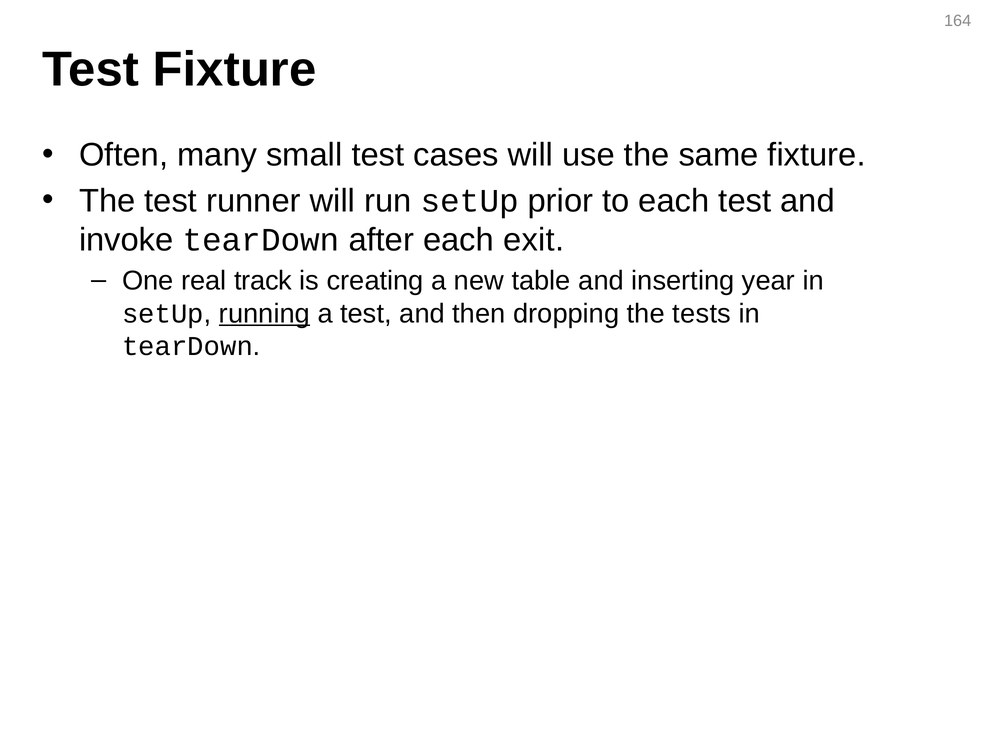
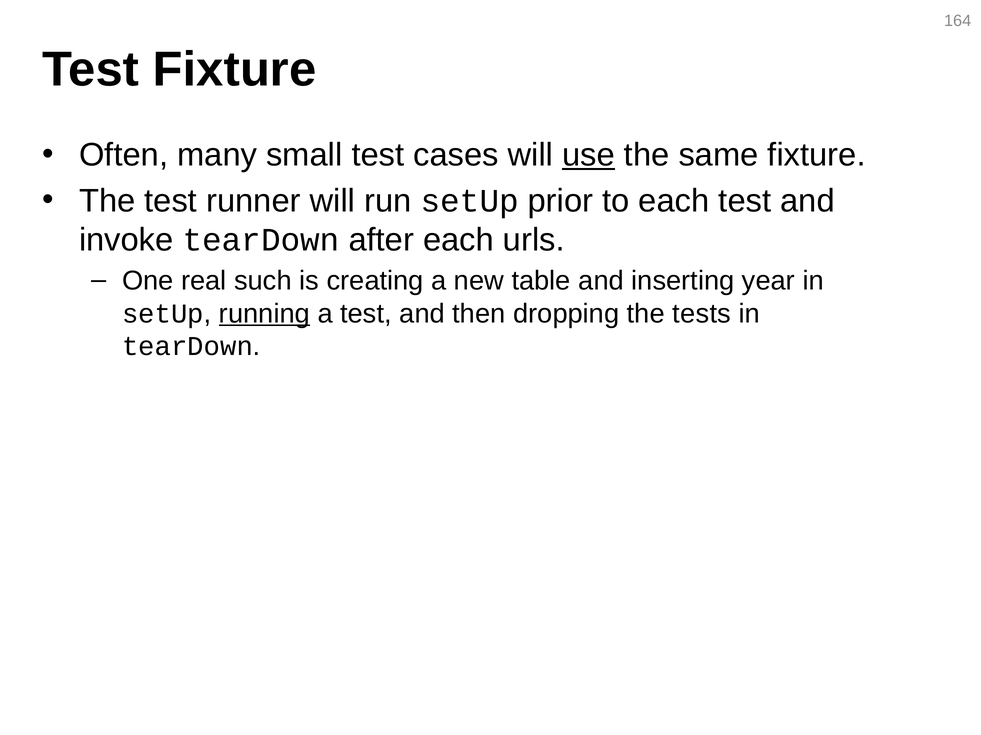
use underline: none -> present
exit: exit -> urls
track: track -> such
